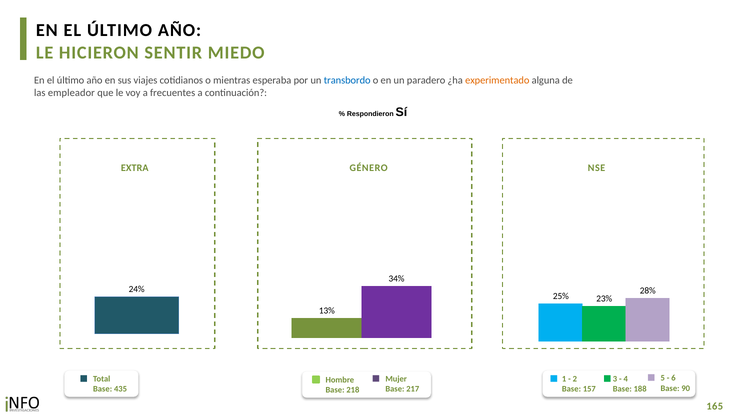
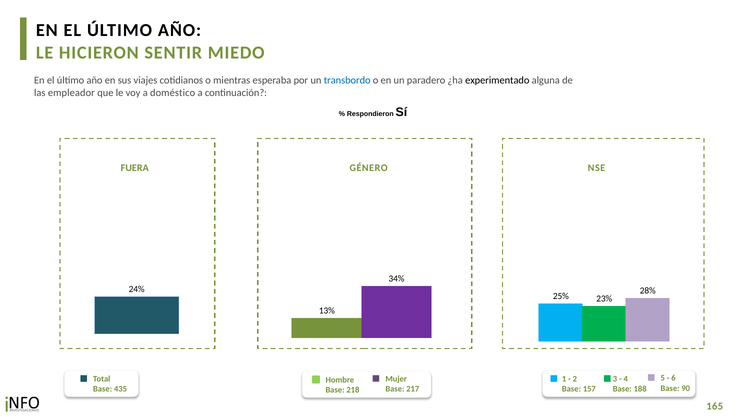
experimentado colour: orange -> black
frecuentes: frecuentes -> doméstico
EXTRA: EXTRA -> FUERA
